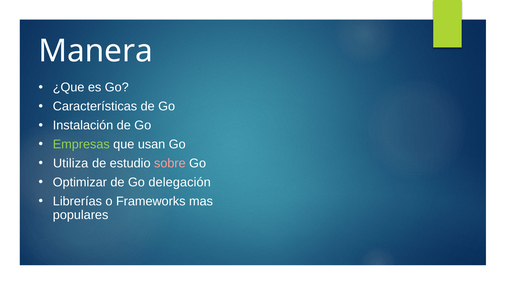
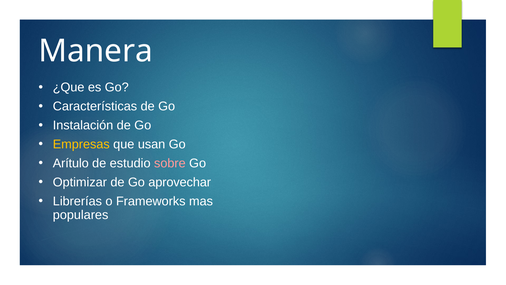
Empresas colour: light green -> yellow
Utiliza: Utiliza -> Arítulo
delegación: delegación -> aprovechar
